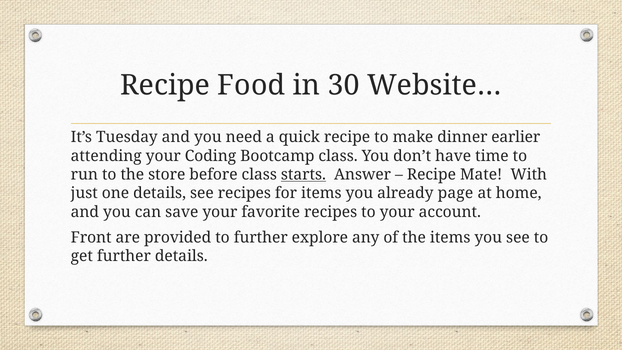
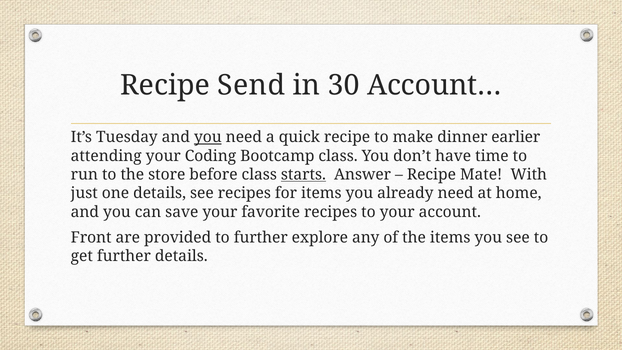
Food: Food -> Send
Website…: Website… -> Account…
you at (208, 137) underline: none -> present
already page: page -> need
